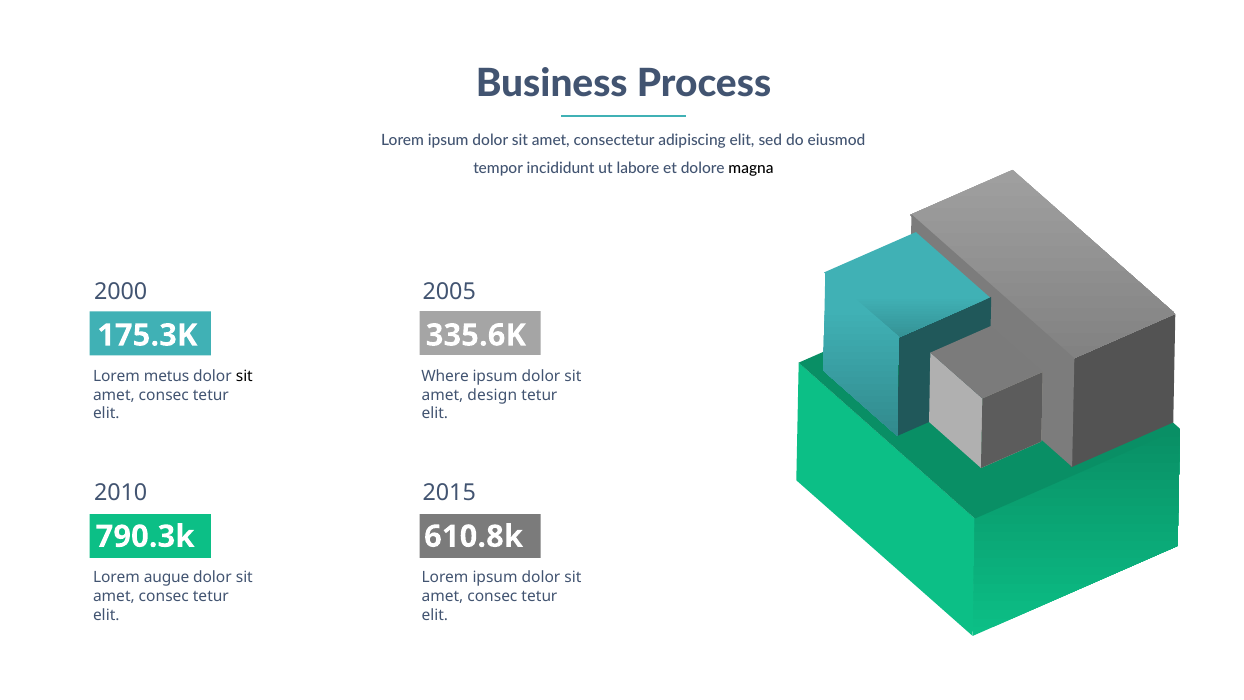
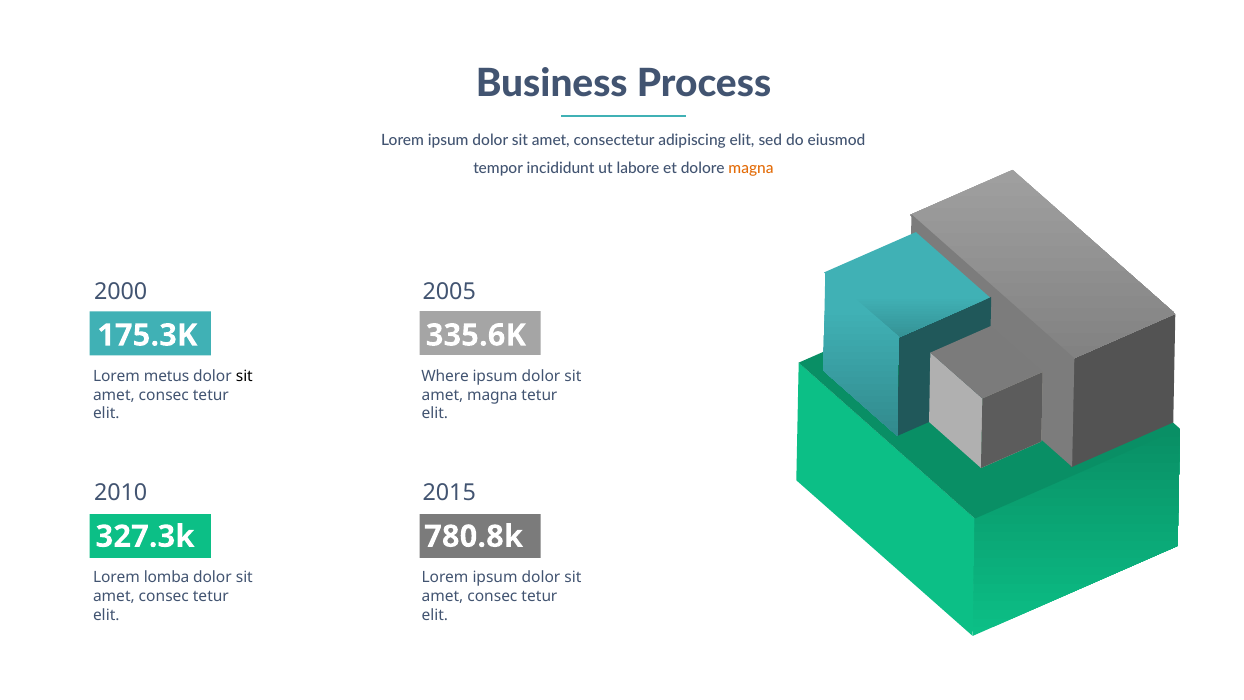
magna at (751, 168) colour: black -> orange
amet design: design -> magna
790.3k: 790.3k -> 327.3k
610.8k: 610.8k -> 780.8k
augue: augue -> lomba
